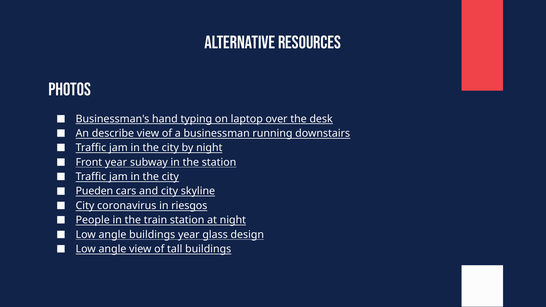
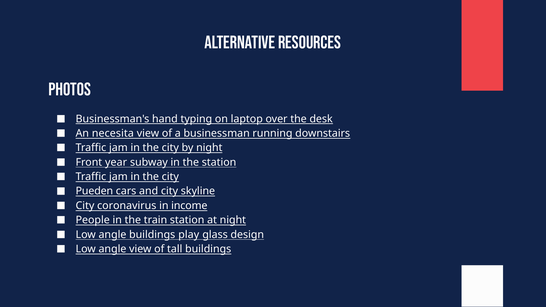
describe: describe -> necesita
riesgos: riesgos -> income
buildings year: year -> play
